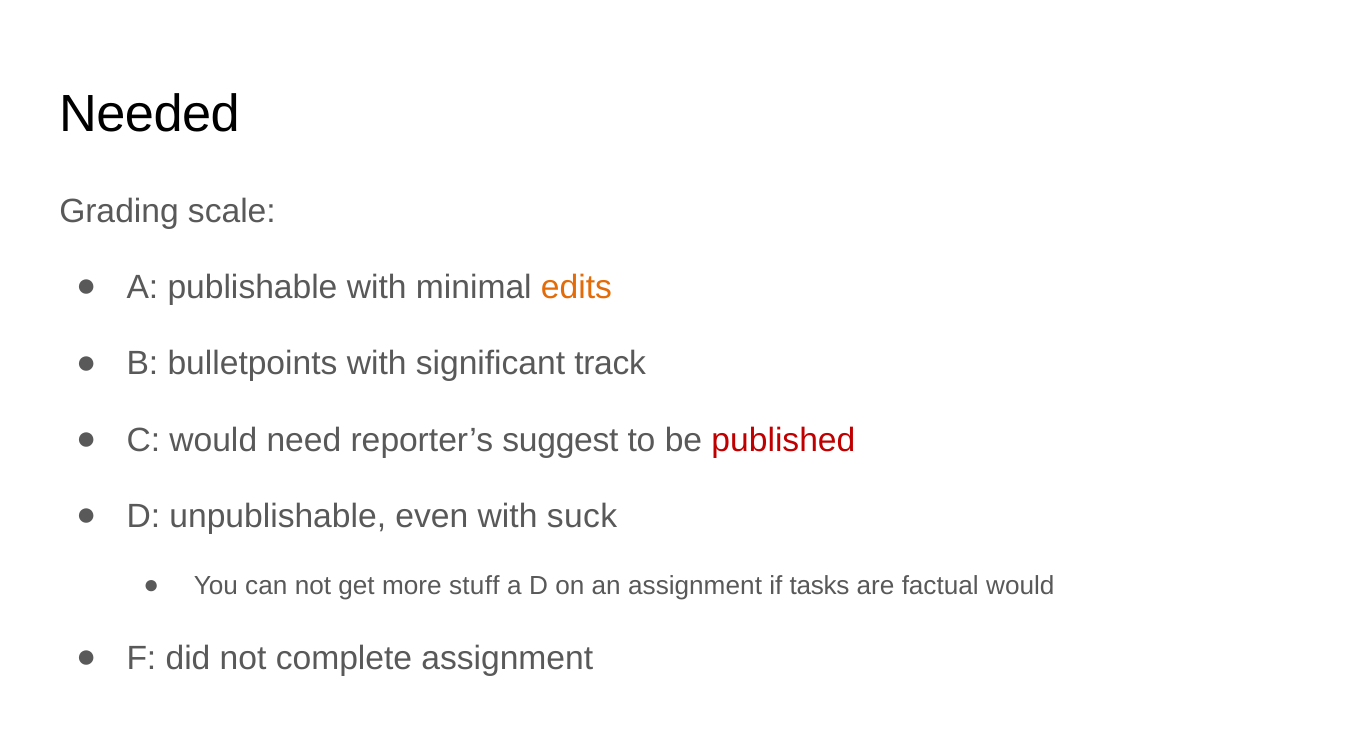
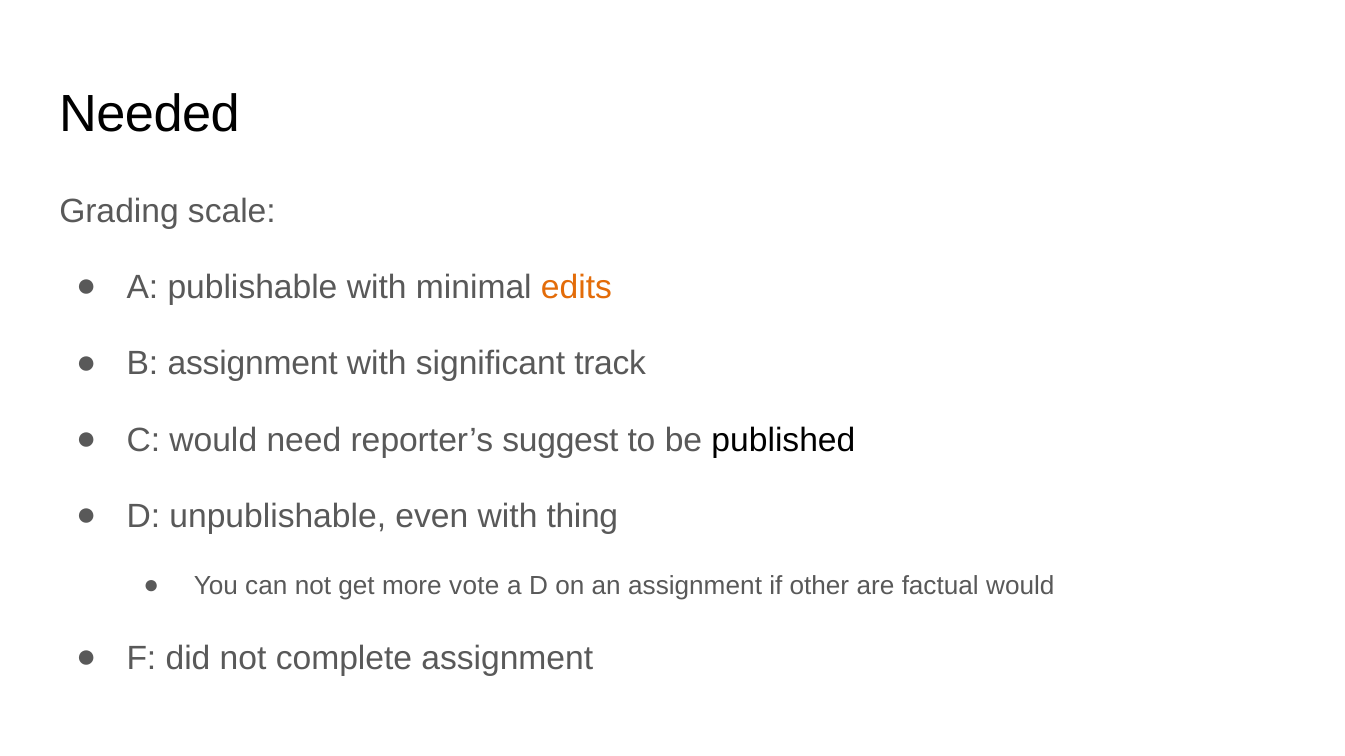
B bulletpoints: bulletpoints -> assignment
published colour: red -> black
suck: suck -> thing
stuff: stuff -> vote
tasks: tasks -> other
